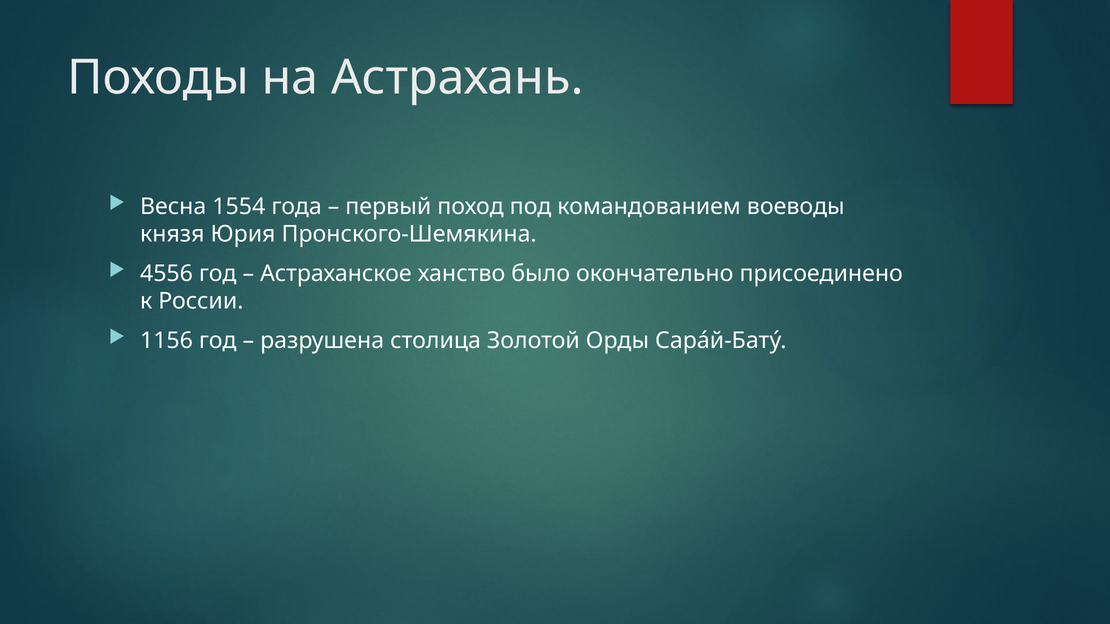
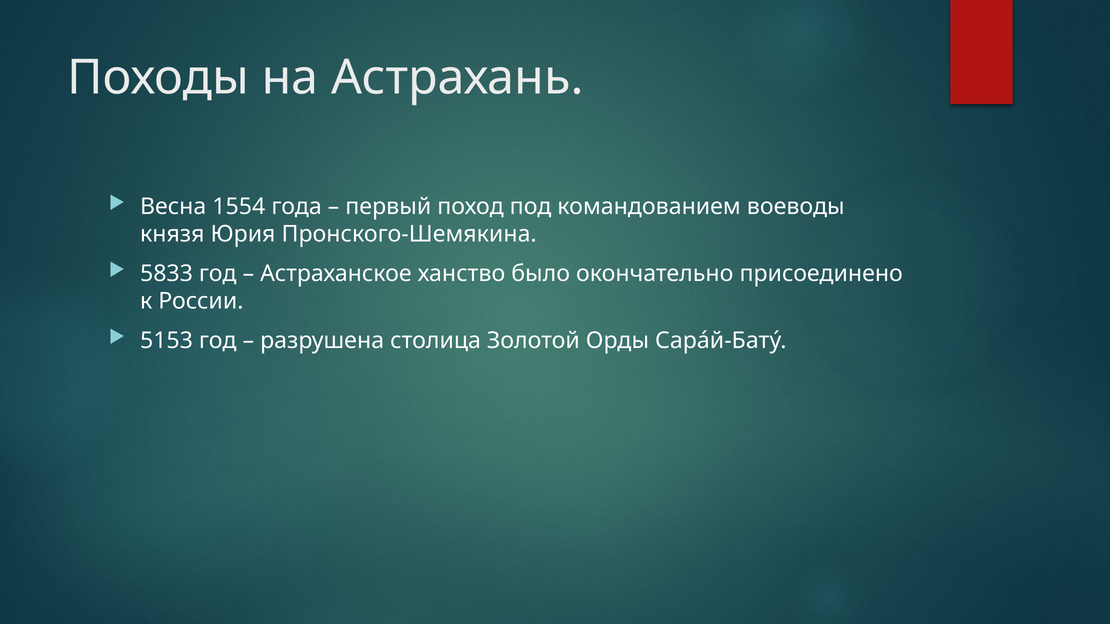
4556: 4556 -> 5833
1156: 1156 -> 5153
